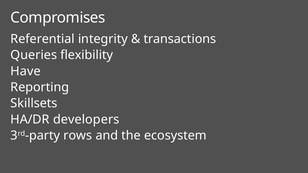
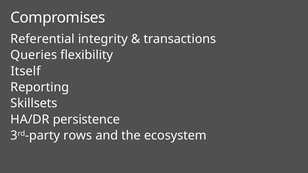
Have: Have -> Itself
developers: developers -> persistence
